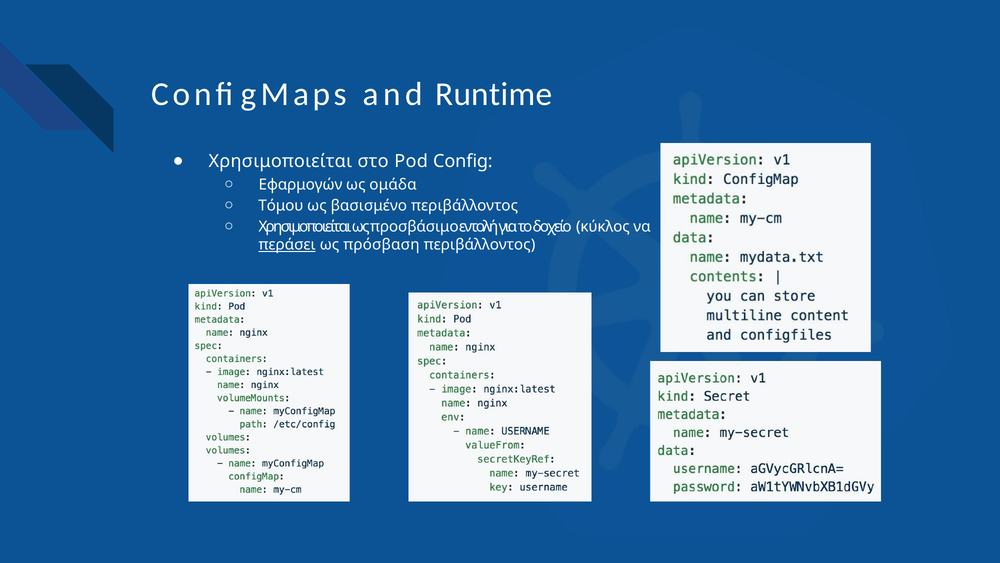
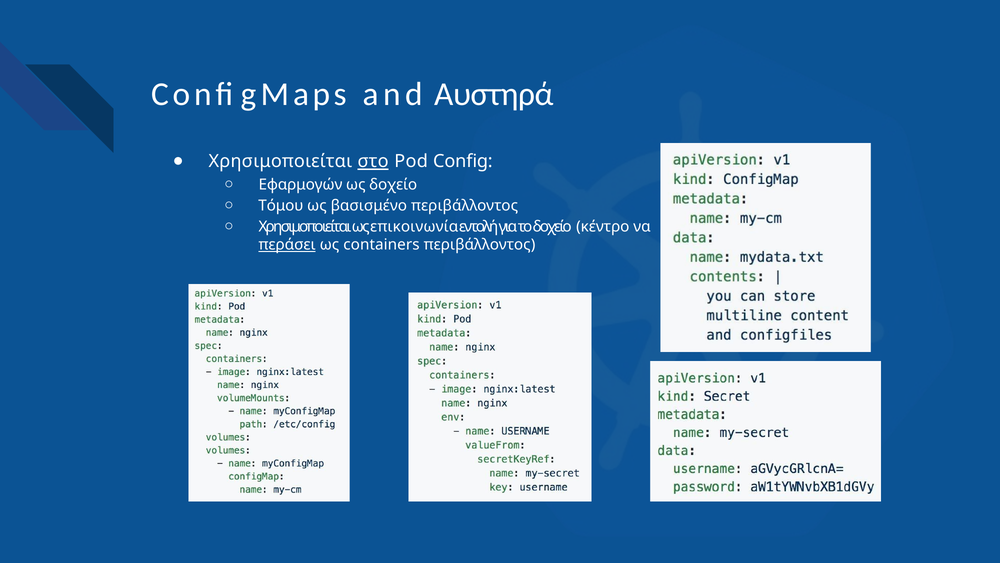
Runtime: Runtime -> Αυστηρά
στο underline: none -> present
ως ομάδα: ομάδα -> δοχείο
προσβάσιμο: προσβάσιμο -> επικοινωνία
κύκλος: κύκλος -> κέντρο
πρόσβαση: πρόσβαση -> containers
